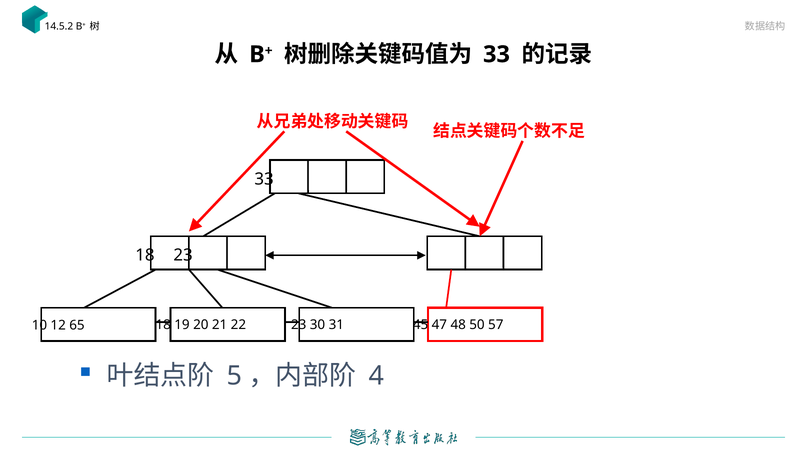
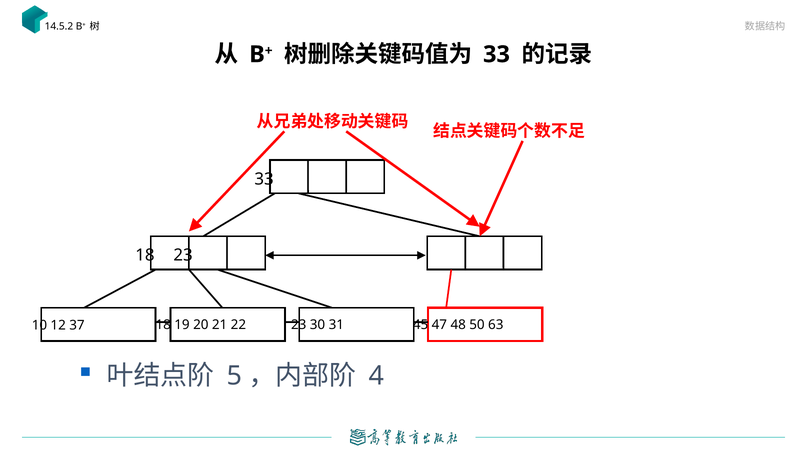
65: 65 -> 37
57: 57 -> 63
